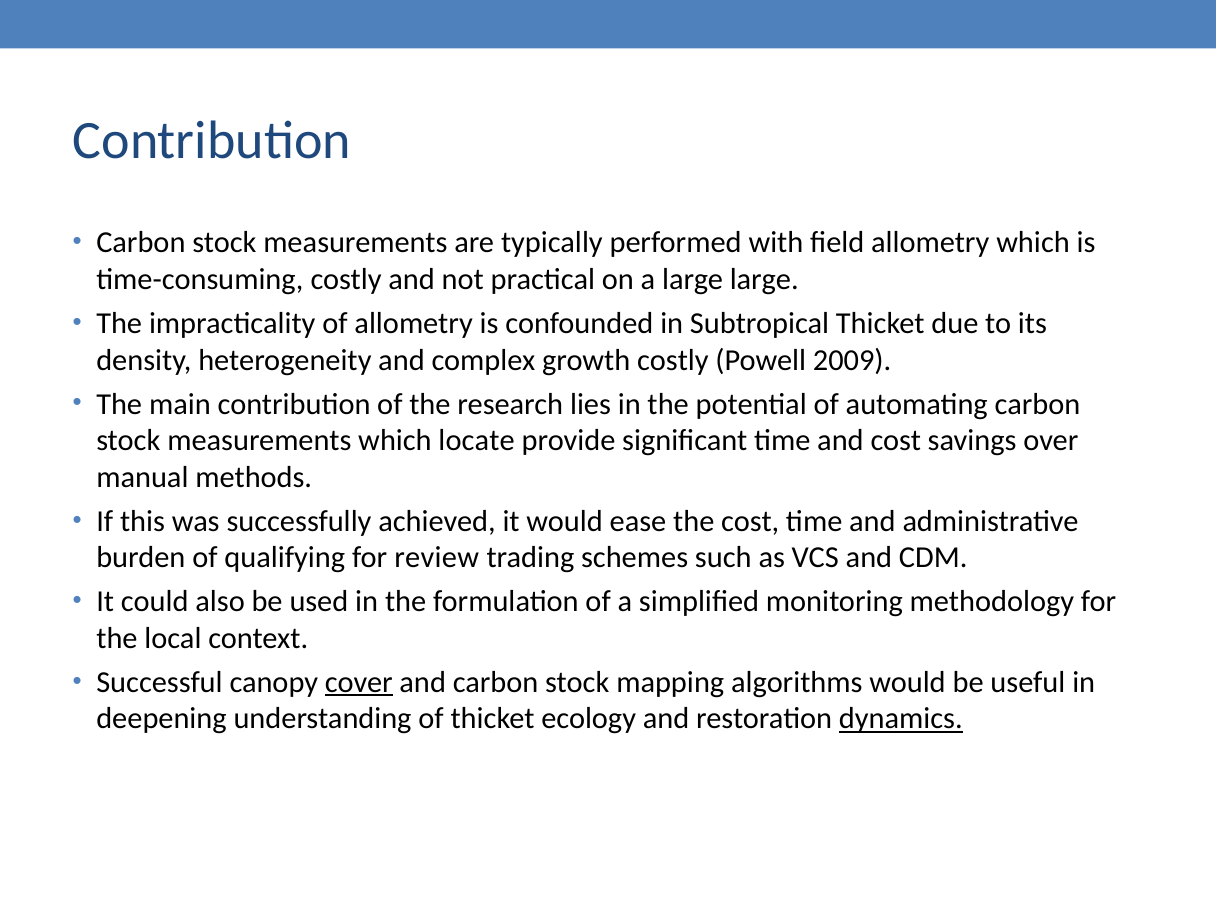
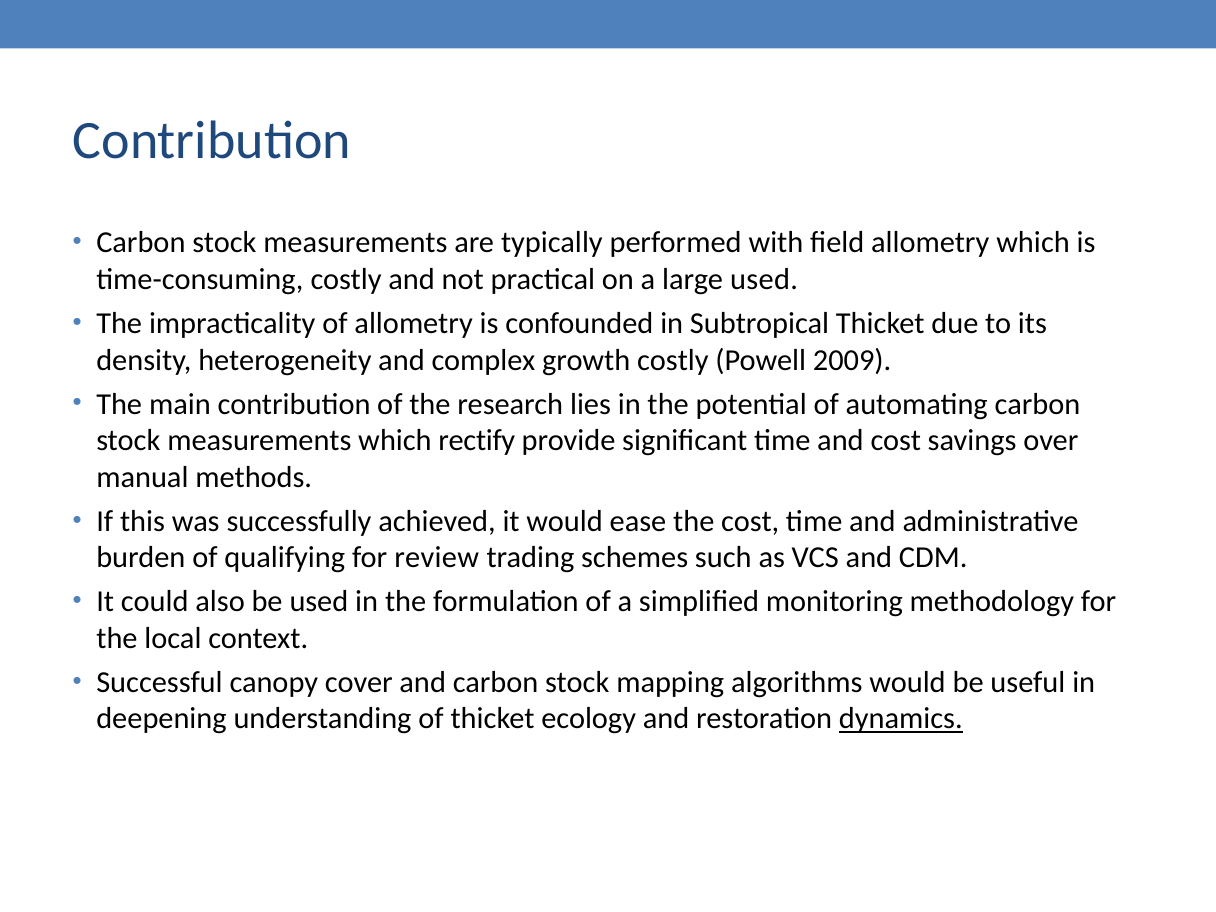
large large: large -> used
locate: locate -> rectify
cover underline: present -> none
